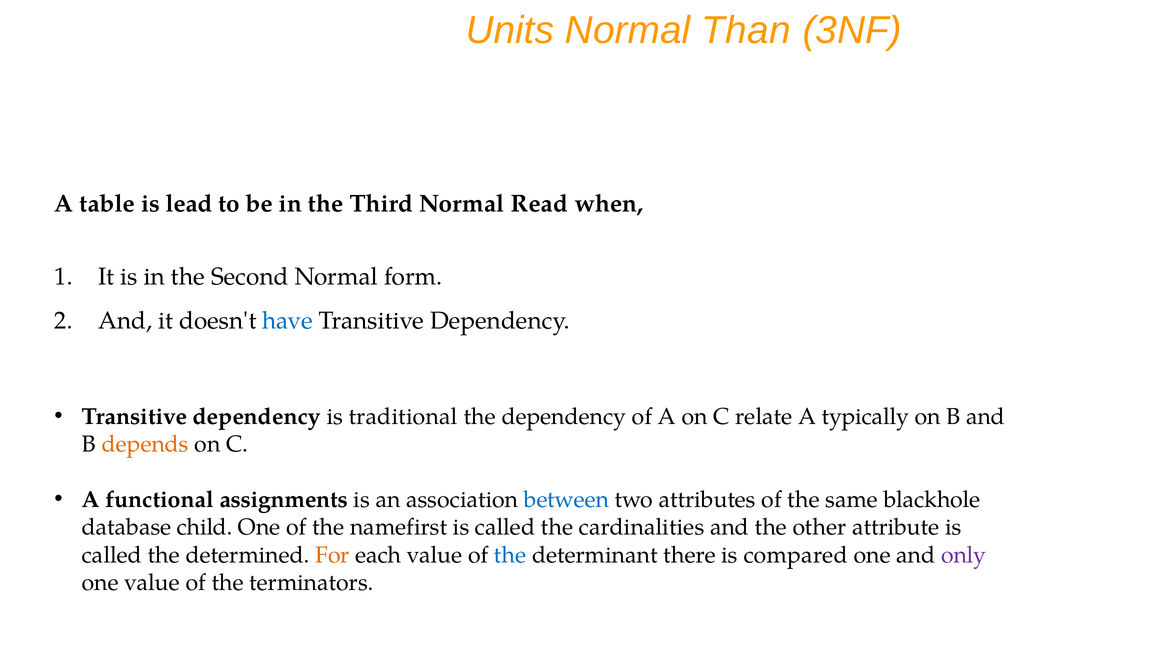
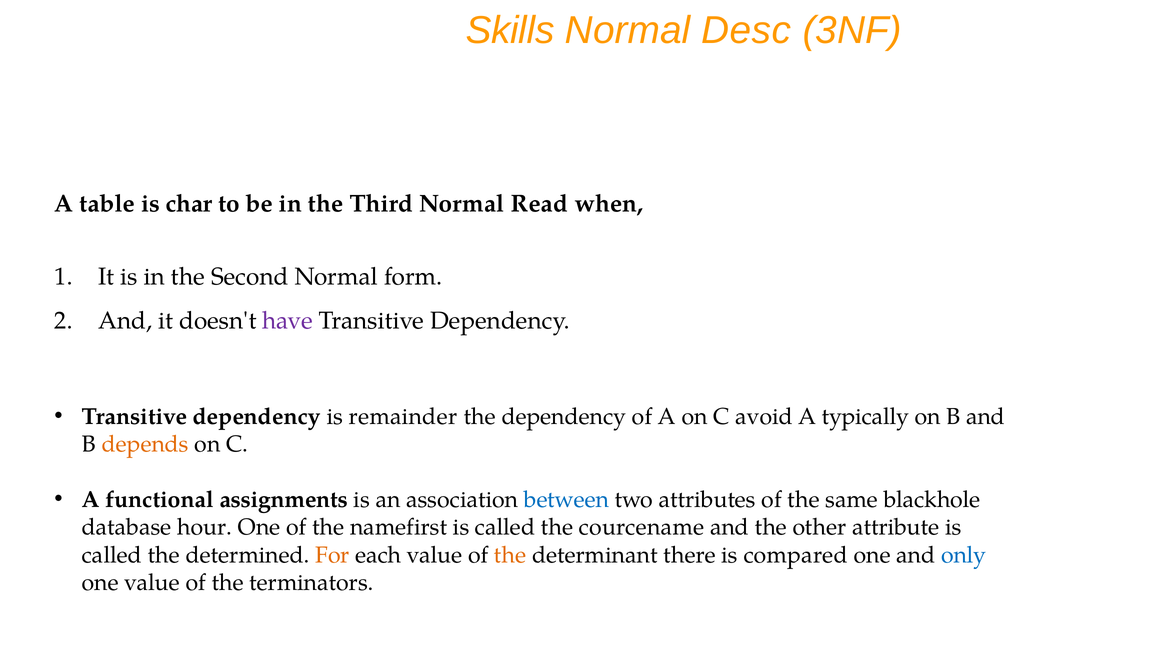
Units: Units -> Skills
Than: Than -> Desc
lead: lead -> char
have colour: blue -> purple
traditional: traditional -> remainder
relate: relate -> avoid
child: child -> hour
cardinalities: cardinalities -> courcename
the at (510, 555) colour: blue -> orange
only colour: purple -> blue
